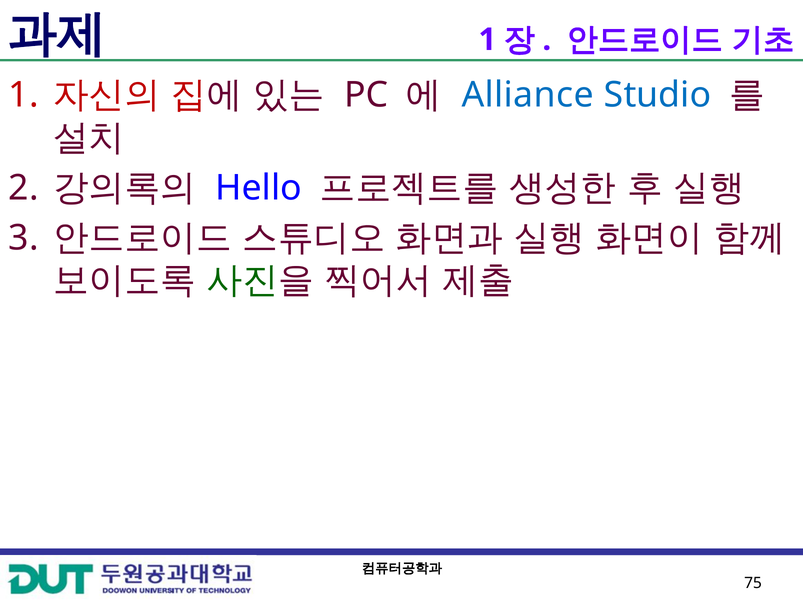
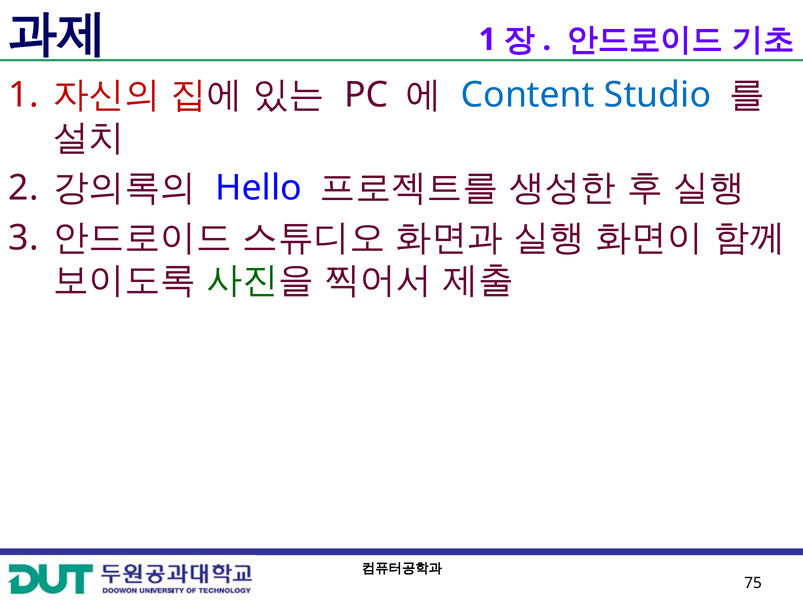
Alliance: Alliance -> Content
